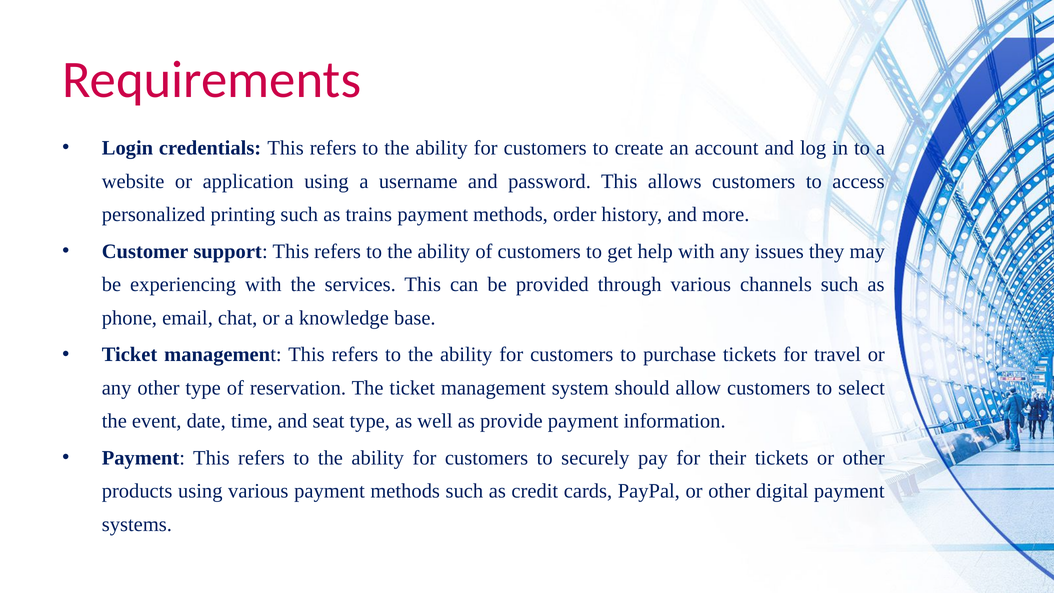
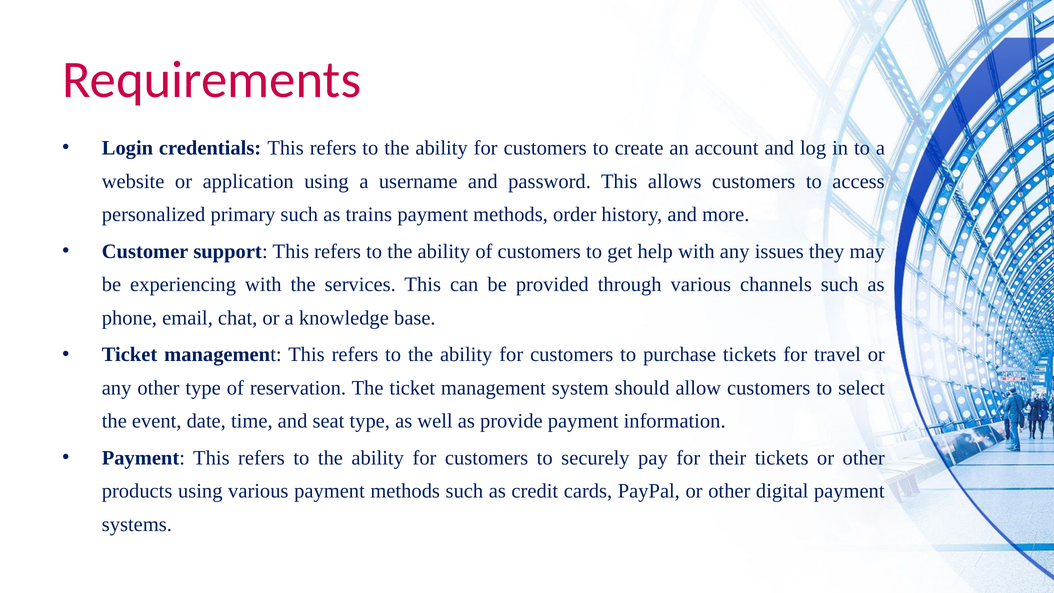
printing: printing -> primary
